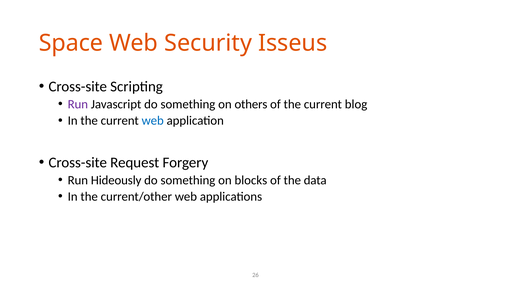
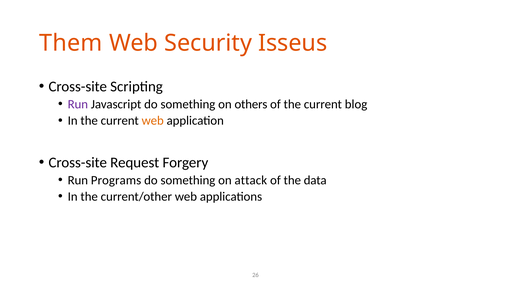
Space: Space -> Them
web at (153, 120) colour: blue -> orange
Hideously: Hideously -> Programs
blocks: blocks -> attack
